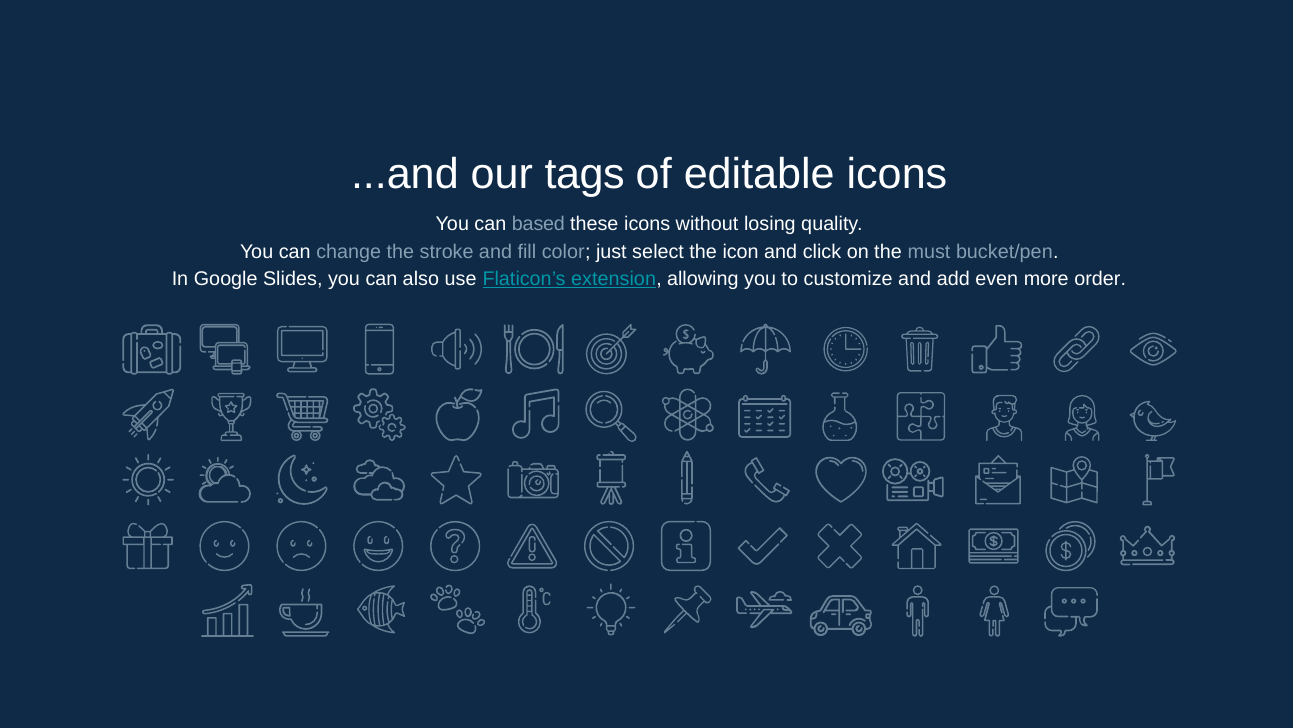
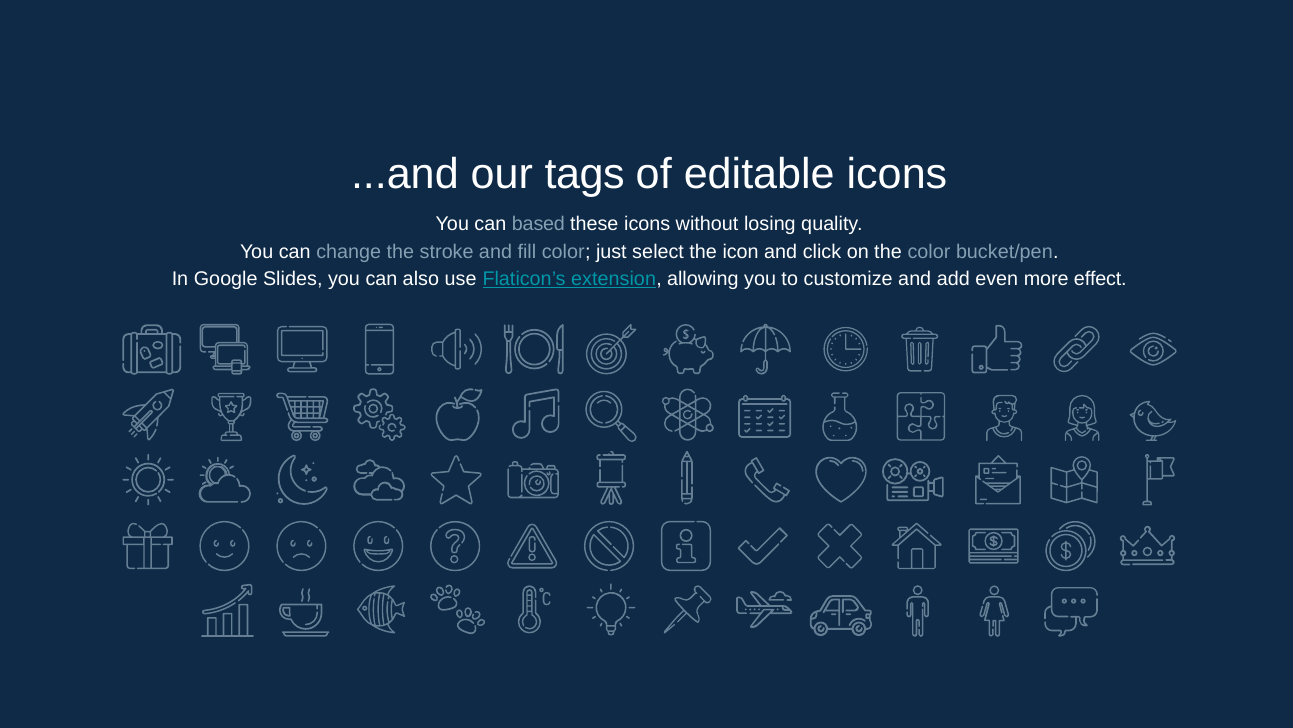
the must: must -> color
order: order -> effect
